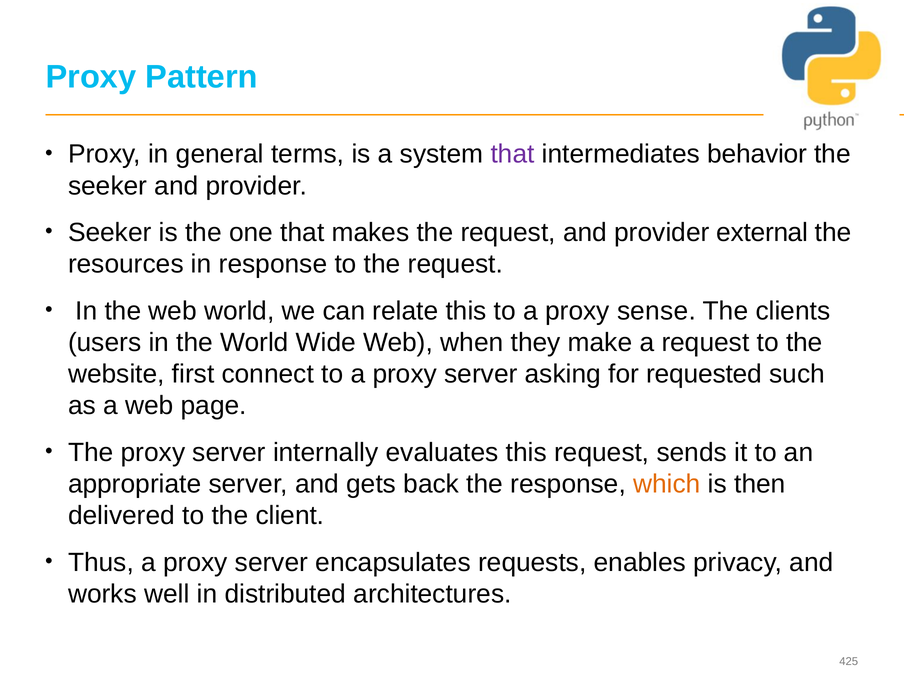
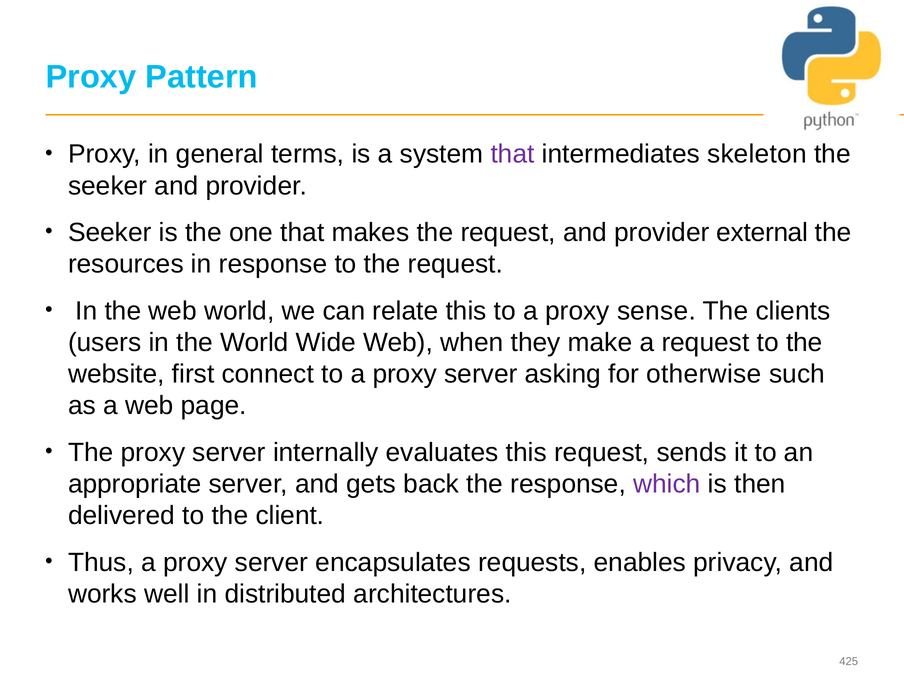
behavior: behavior -> skeleton
requested: requested -> otherwise
which colour: orange -> purple
